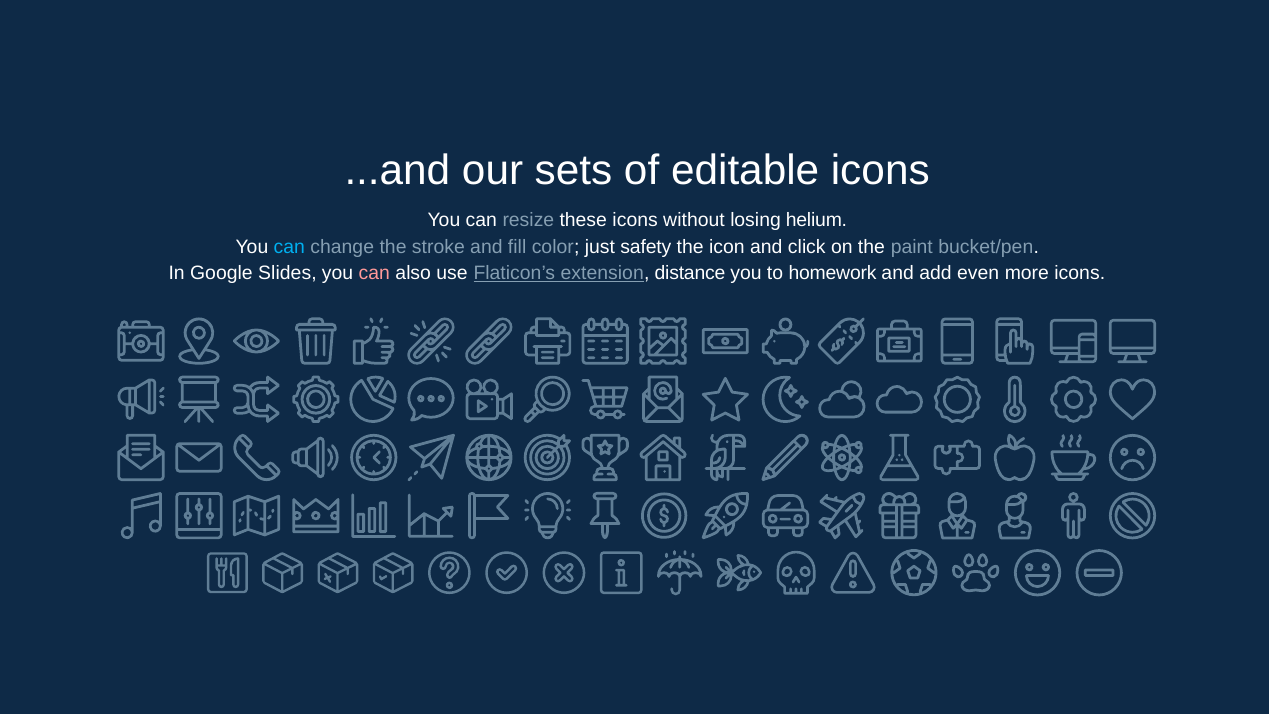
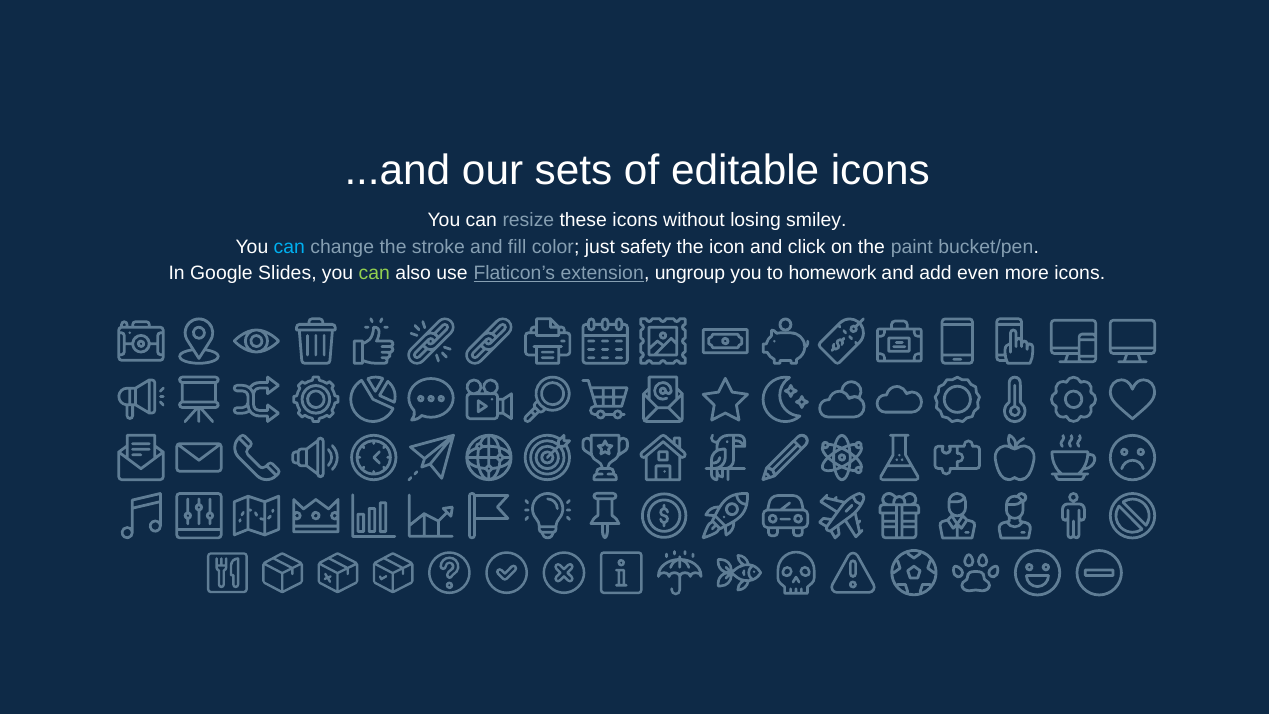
helium: helium -> smiley
can at (374, 273) colour: pink -> light green
distance: distance -> ungroup
